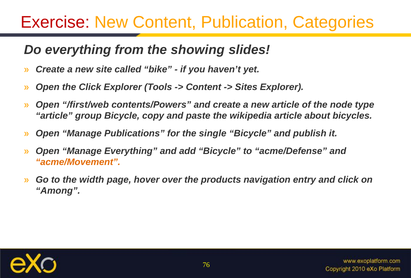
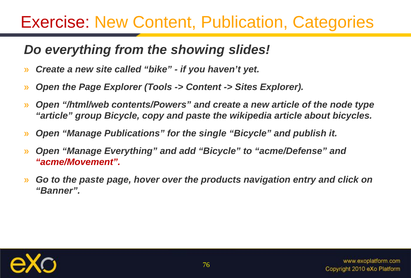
the Click: Click -> Page
/first/web: /first/web -> /html/web
acme/Movement colour: orange -> red
the width: width -> paste
Among: Among -> Banner
